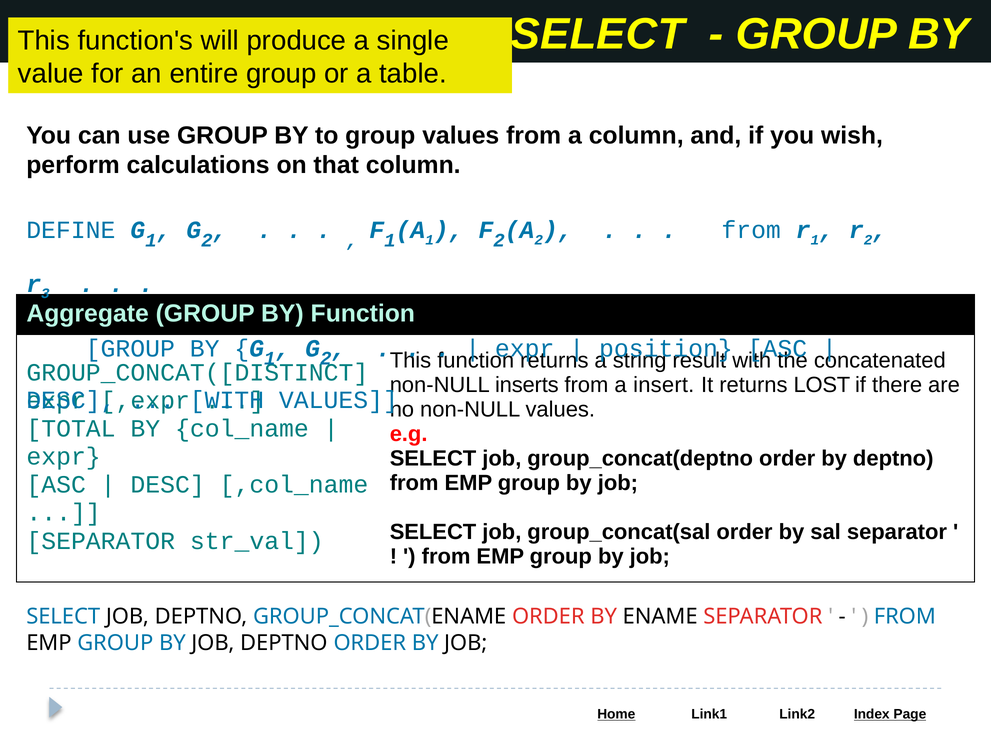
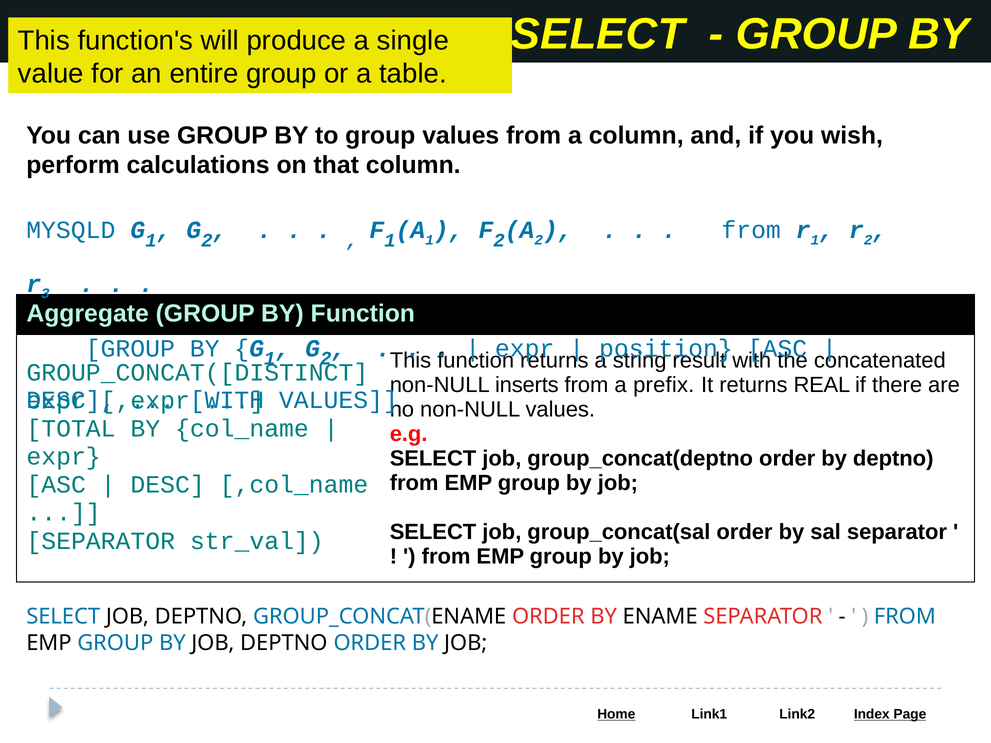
DEFINE: DEFINE -> MYSQLD
insert: insert -> prefix
LOST: LOST -> REAL
